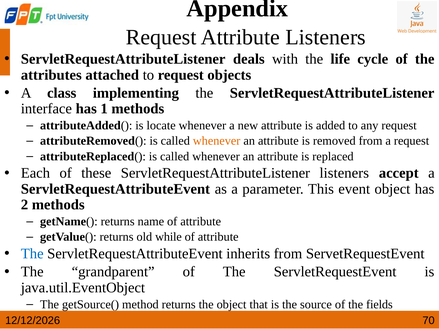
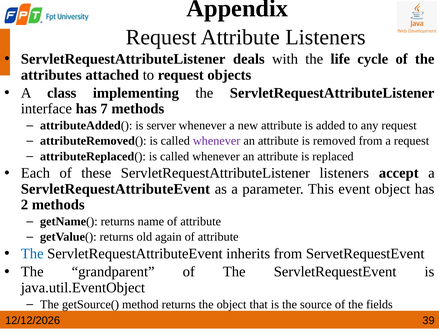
1: 1 -> 7
locate: locate -> server
whenever at (217, 141) colour: orange -> purple
while: while -> again
70: 70 -> 39
